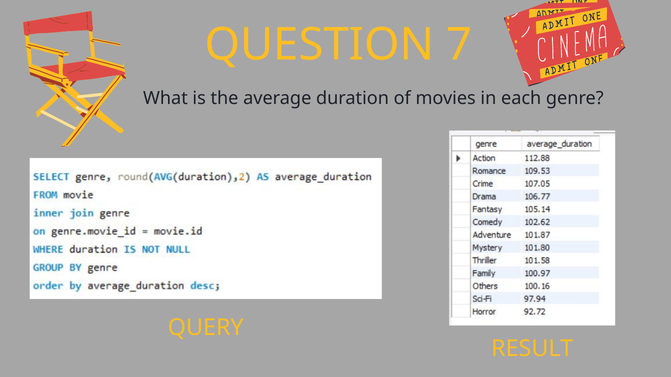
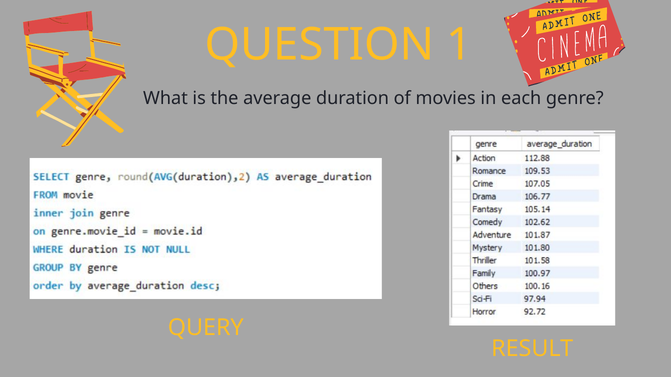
7: 7 -> 1
